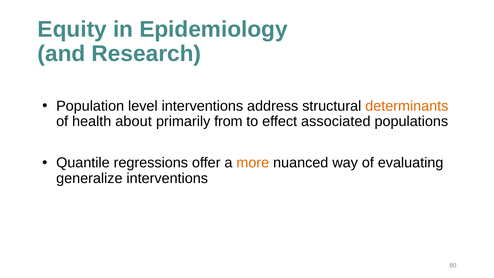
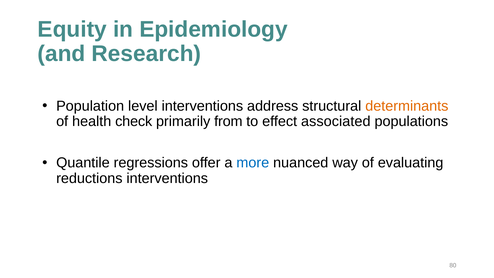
about: about -> check
more colour: orange -> blue
generalize: generalize -> reductions
